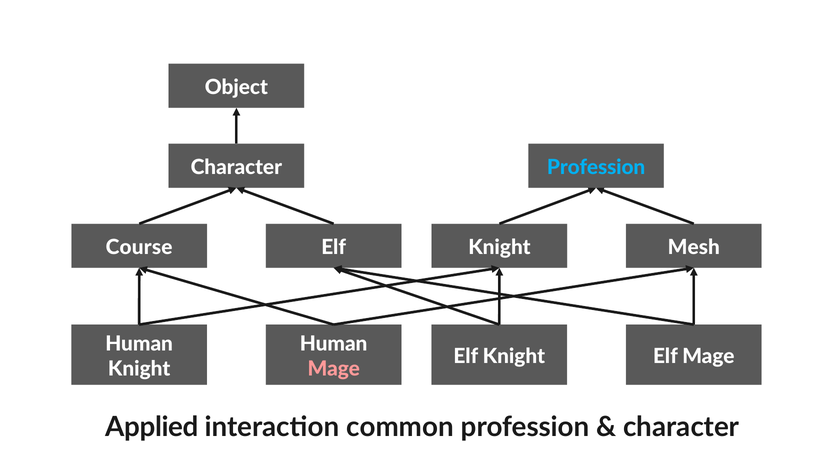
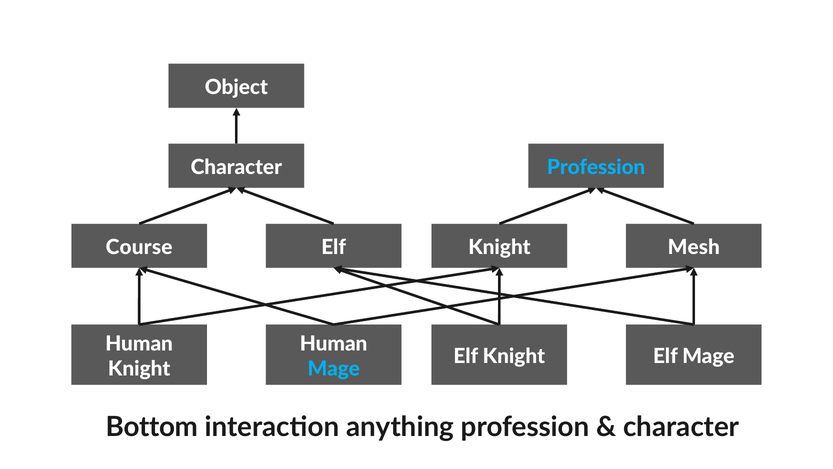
Mage at (334, 368) colour: pink -> light blue
Applied: Applied -> Bottom
common: common -> anything
